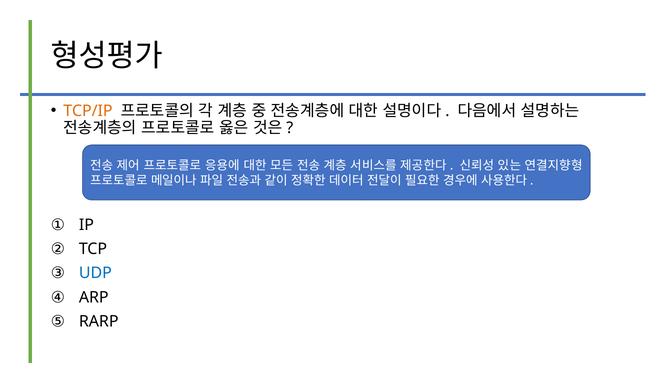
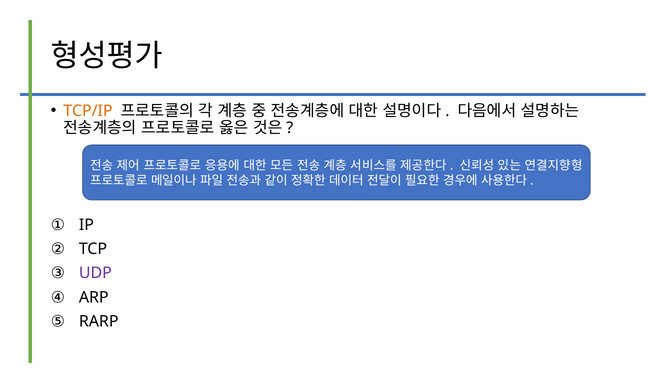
UDP colour: blue -> purple
